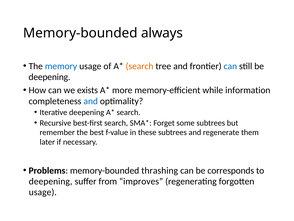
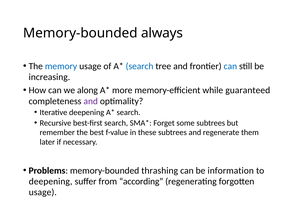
search at (140, 66) colour: orange -> blue
deepening at (49, 77): deepening -> increasing
exists: exists -> along
information: information -> guaranteed
and at (91, 101) colour: blue -> purple
corresponds: corresponds -> information
improves: improves -> according
